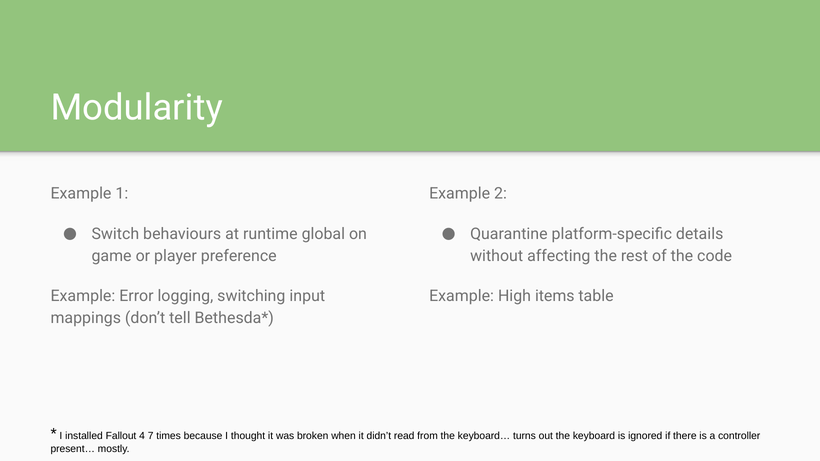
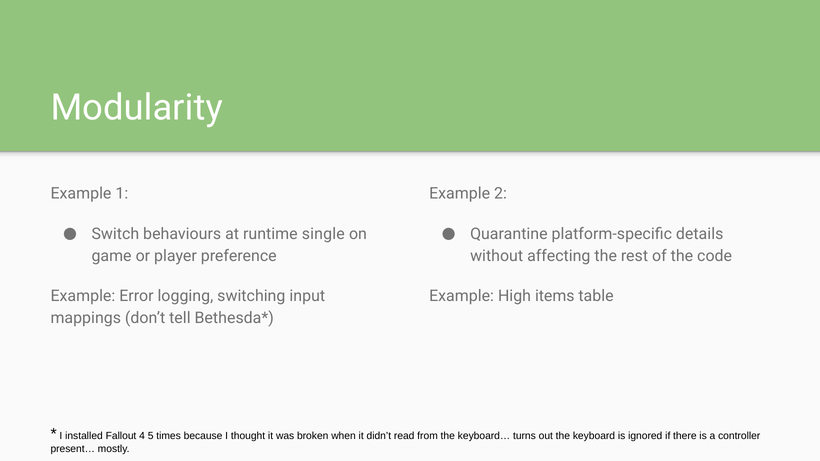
global: global -> single
7: 7 -> 5
